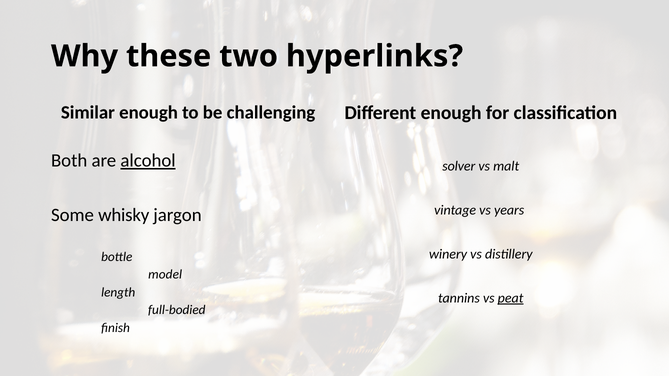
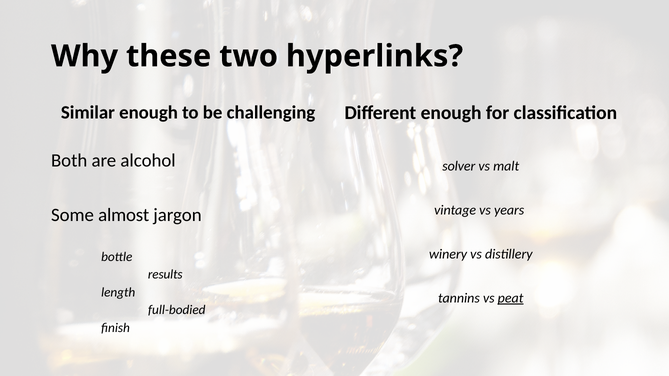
alcohol underline: present -> none
whisky: whisky -> almost
model: model -> results
